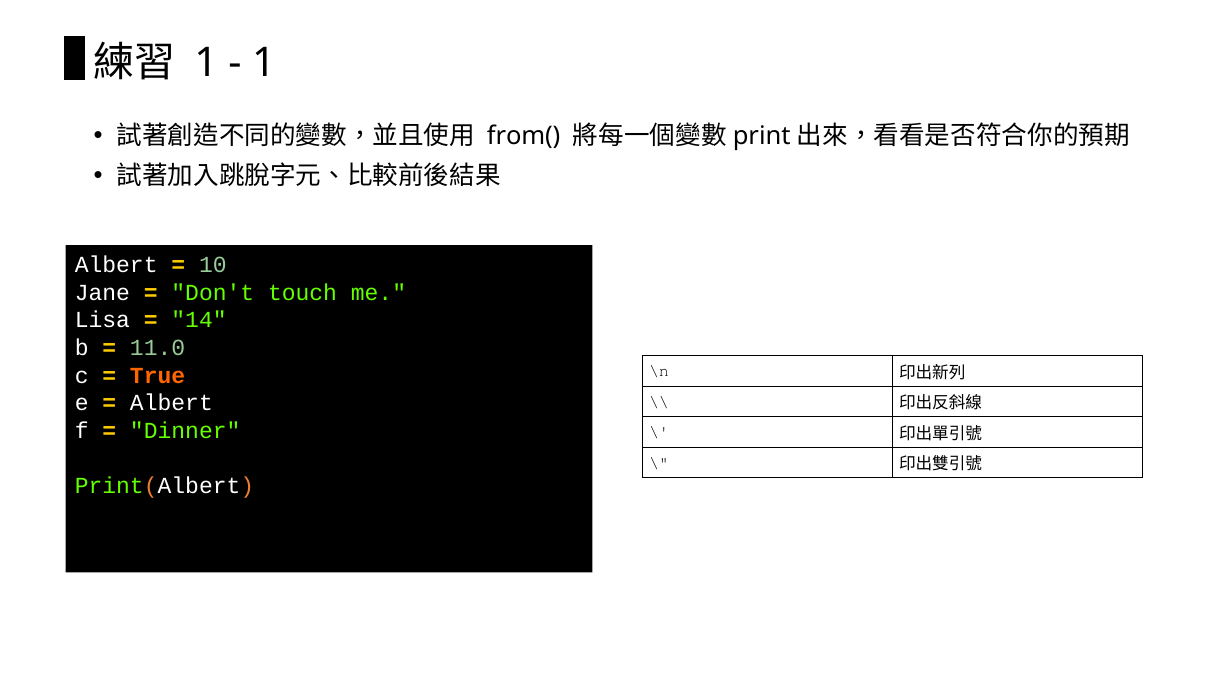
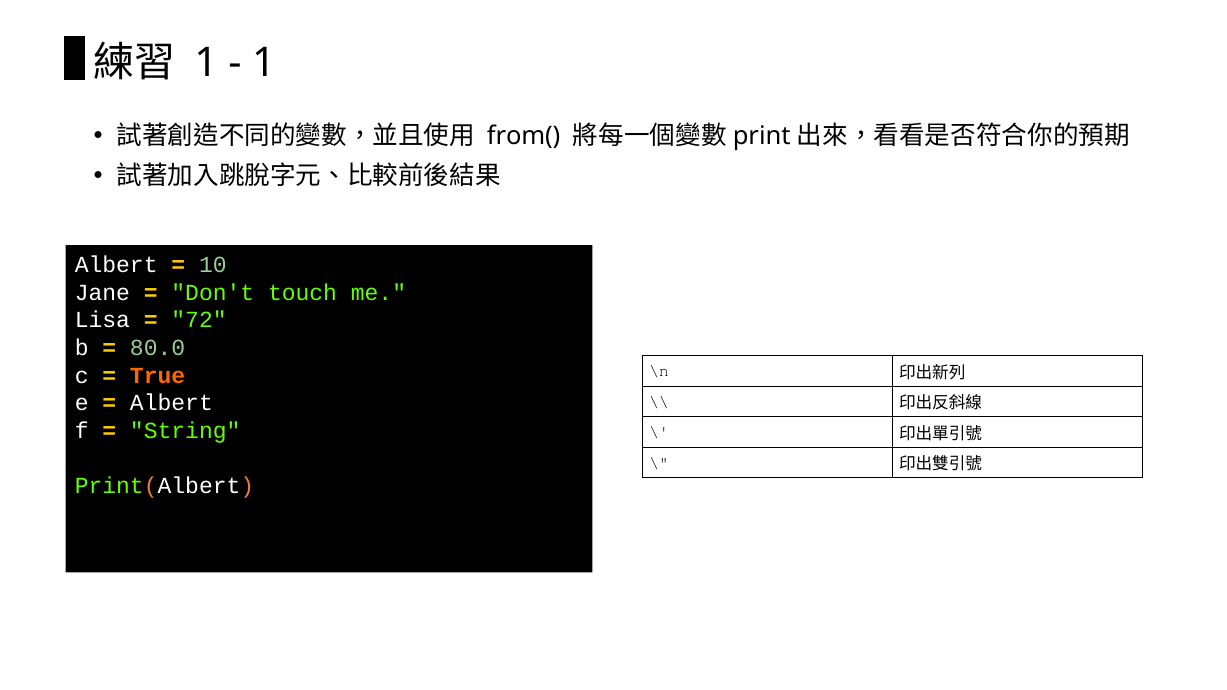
14: 14 -> 72
11.0: 11.0 -> 80.0
Dinner: Dinner -> String
